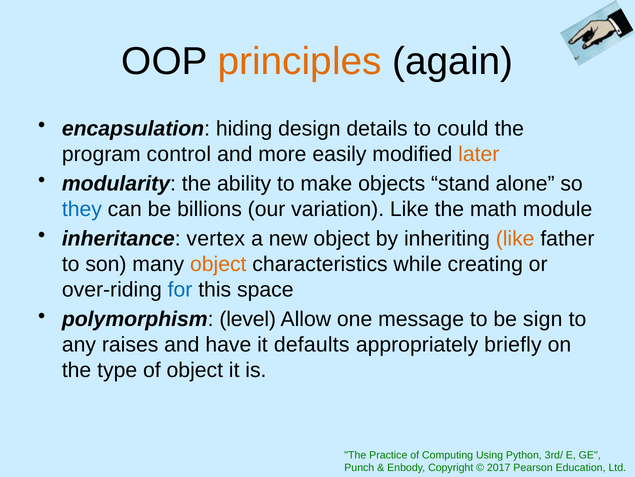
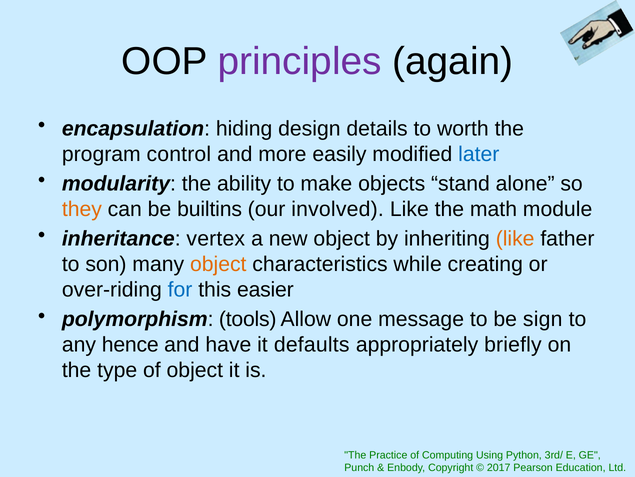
principles colour: orange -> purple
could: could -> worth
later colour: orange -> blue
they colour: blue -> orange
billions: billions -> builtins
variation: variation -> involved
space: space -> easier
level: level -> tools
raises: raises -> hence
